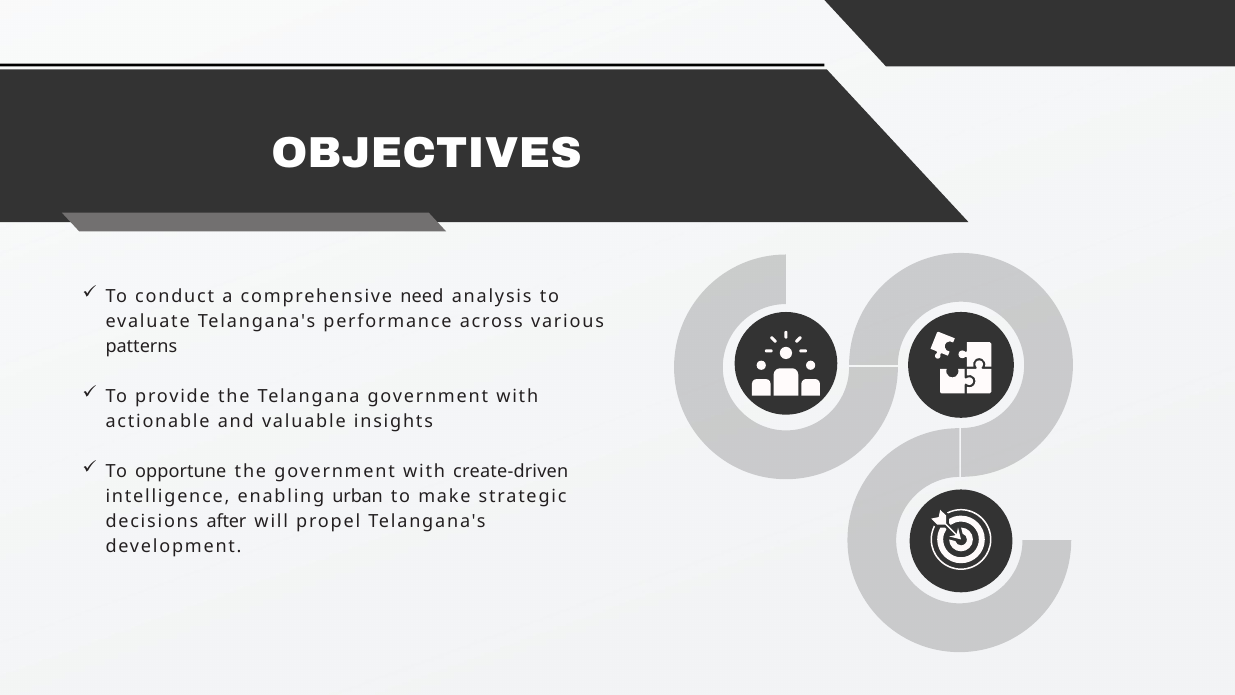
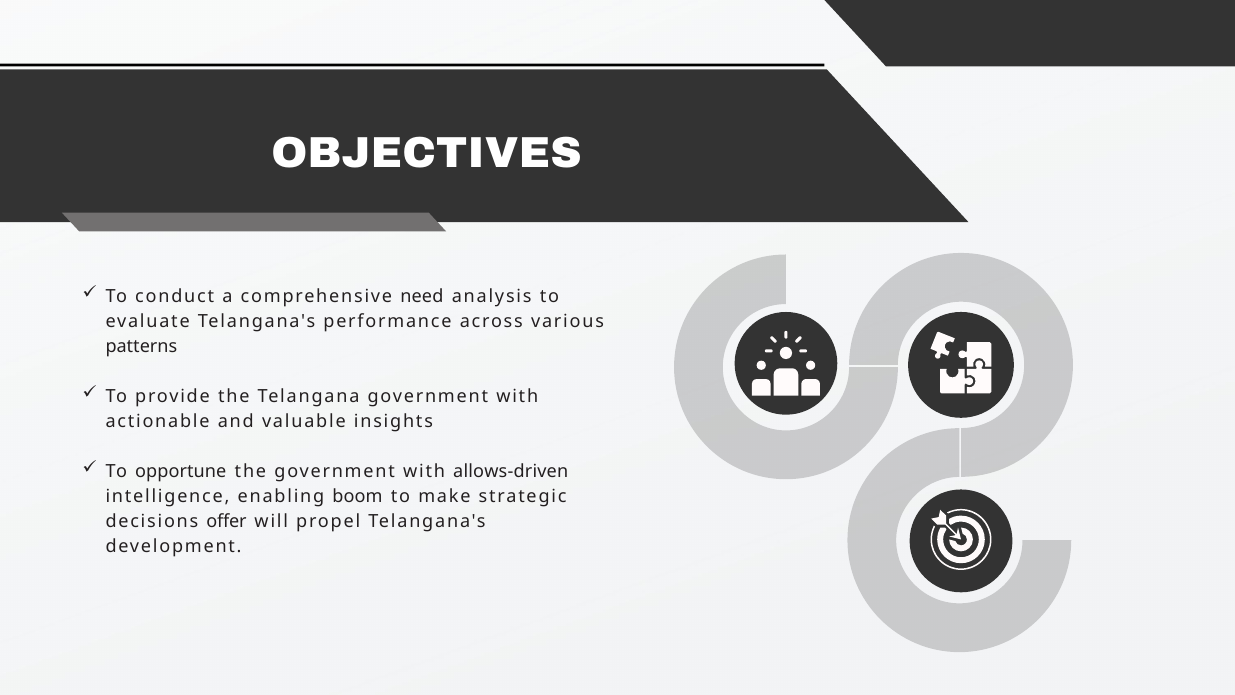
create-driven: create-driven -> allows-driven
urban: urban -> boom
after: after -> offer
